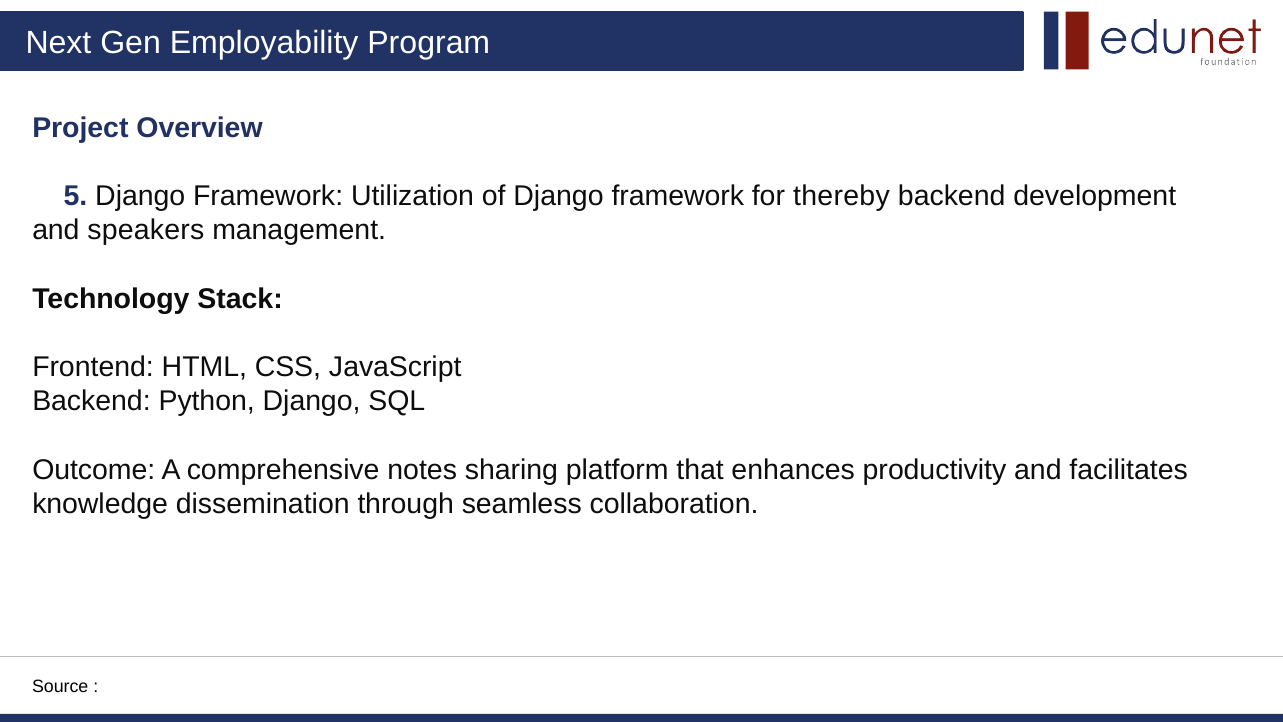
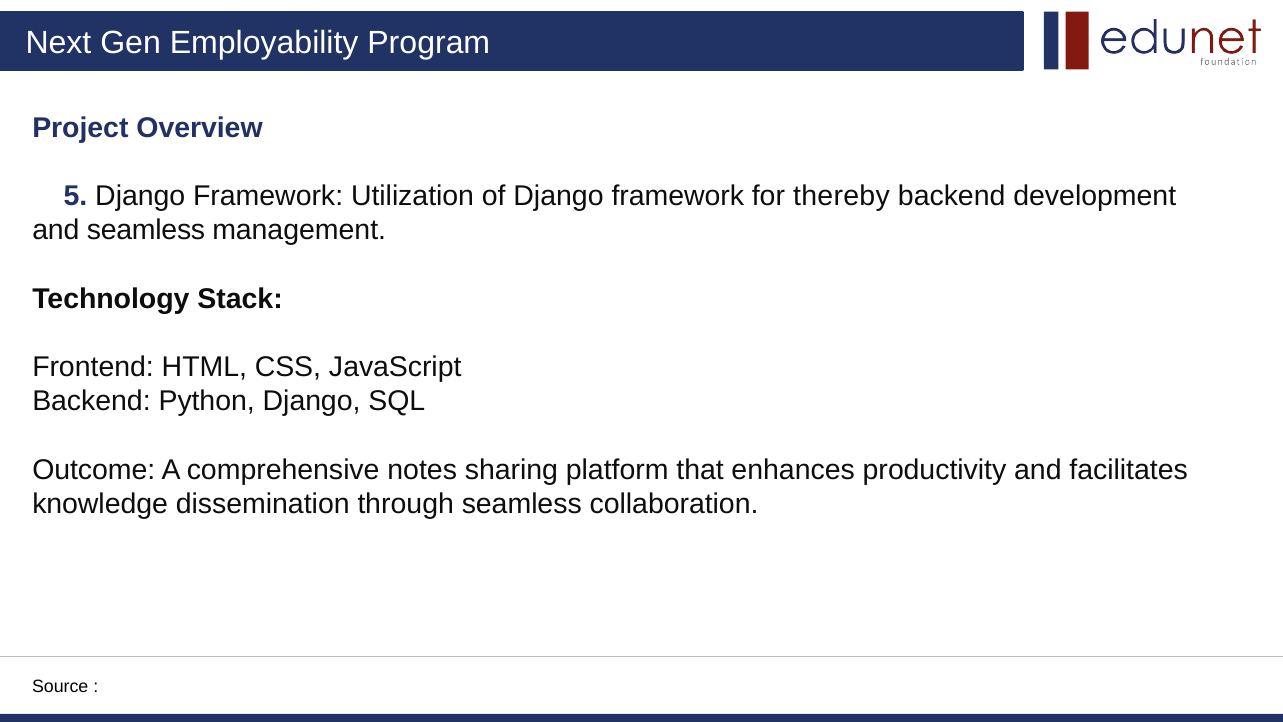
and speakers: speakers -> seamless
